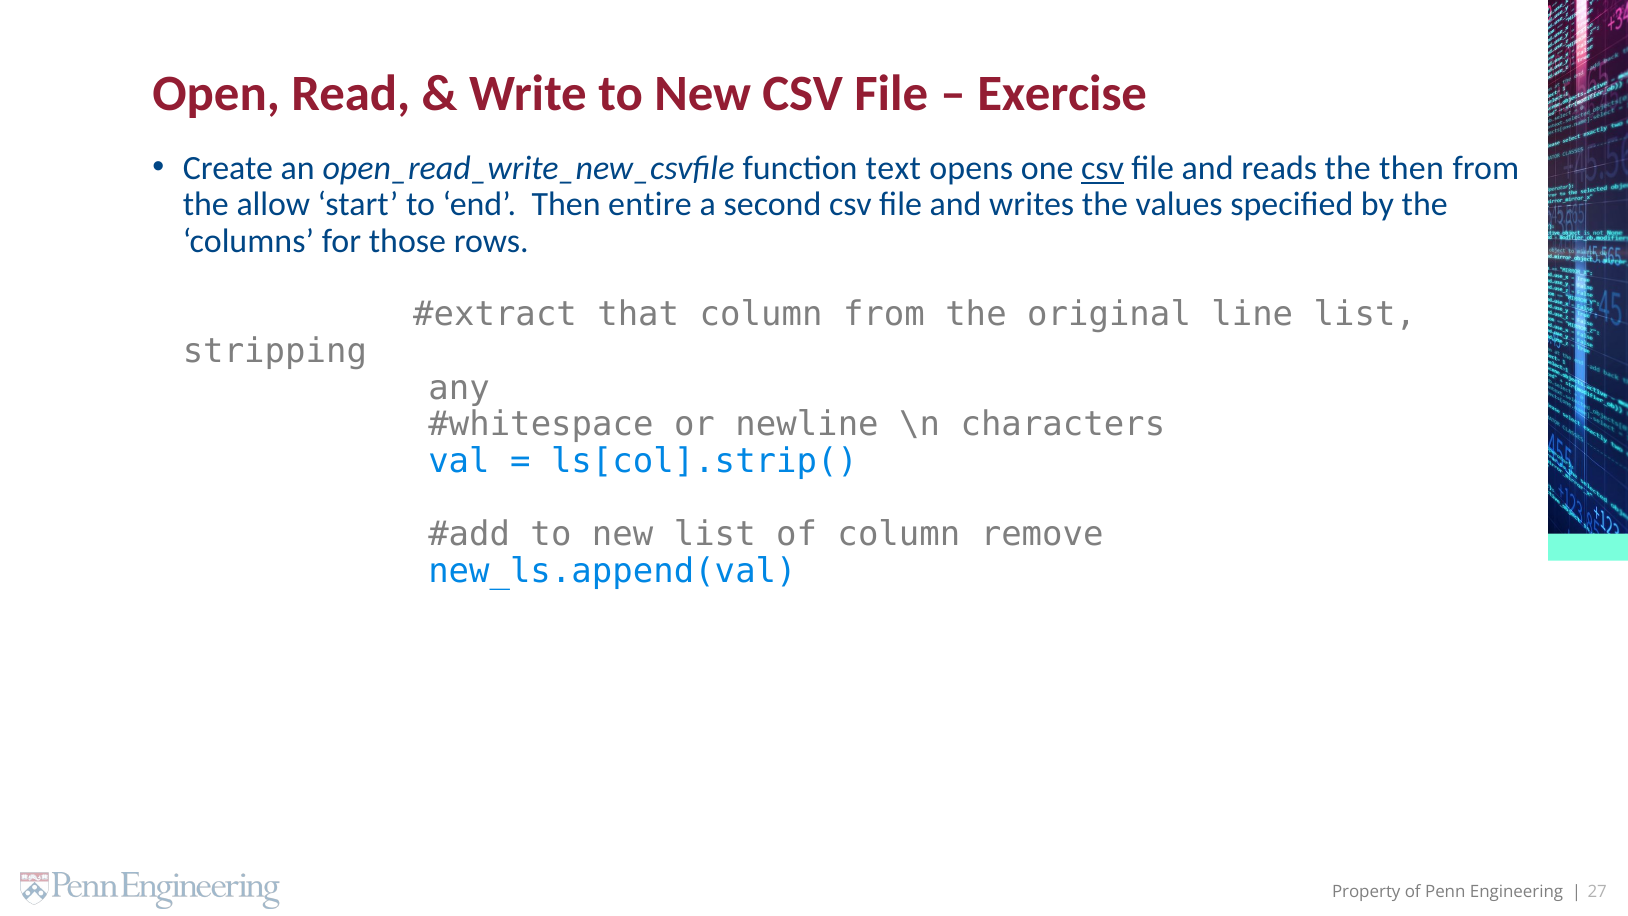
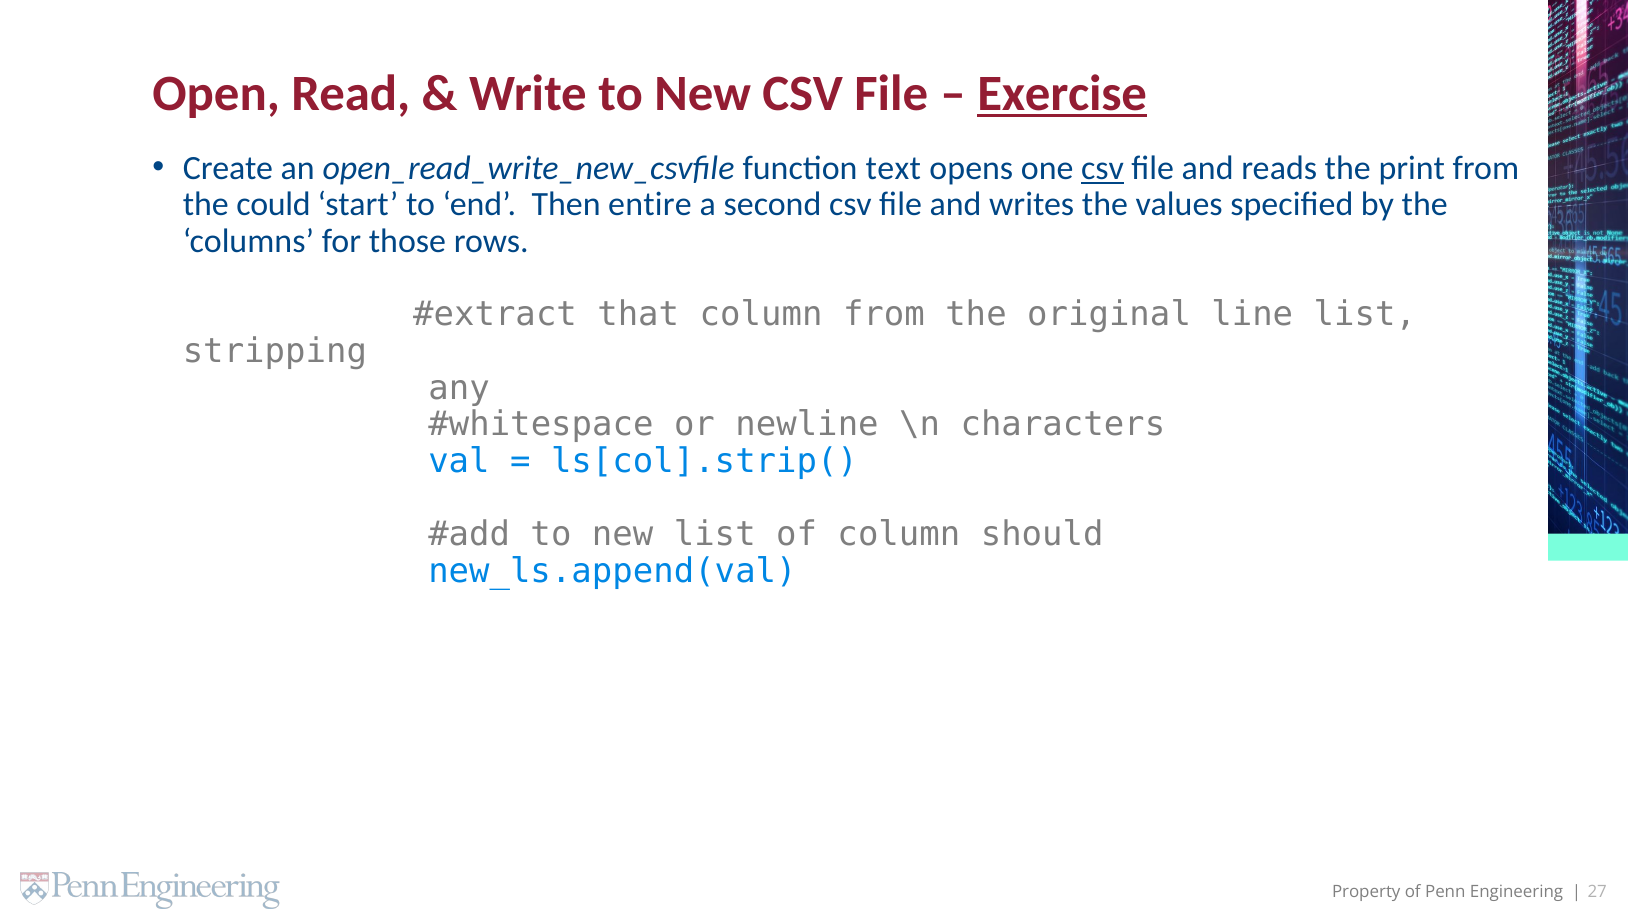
Exercise underline: none -> present
the then: then -> print
allow: allow -> could
remove: remove -> should
